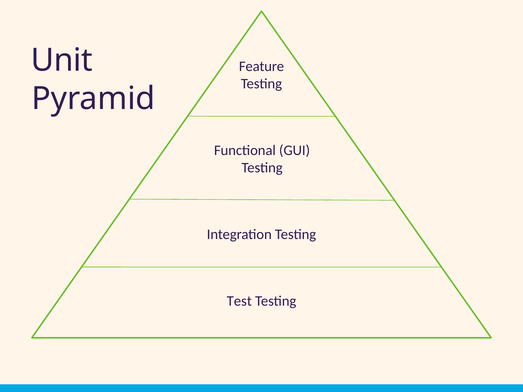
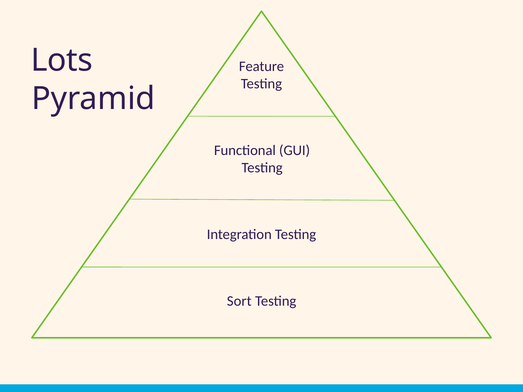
Unit: Unit -> Lots
Test: Test -> Sort
